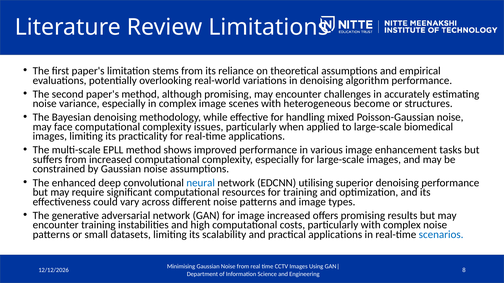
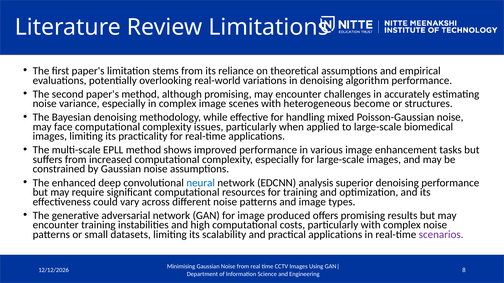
utilising: utilising -> analysis
image increased: increased -> produced
scenarios colour: blue -> purple
